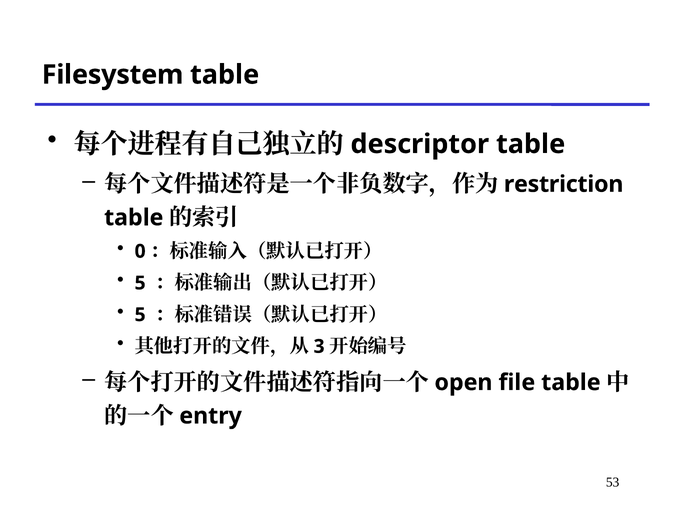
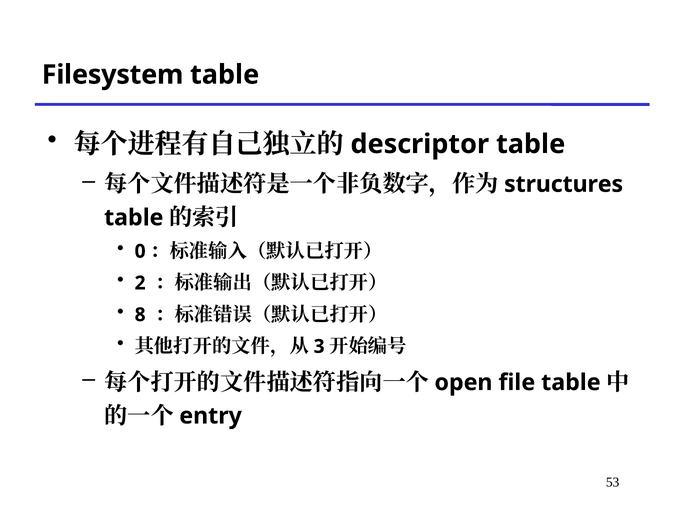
restriction: restriction -> structures
5 at (140, 283): 5 -> 2
5 at (140, 315): 5 -> 8
